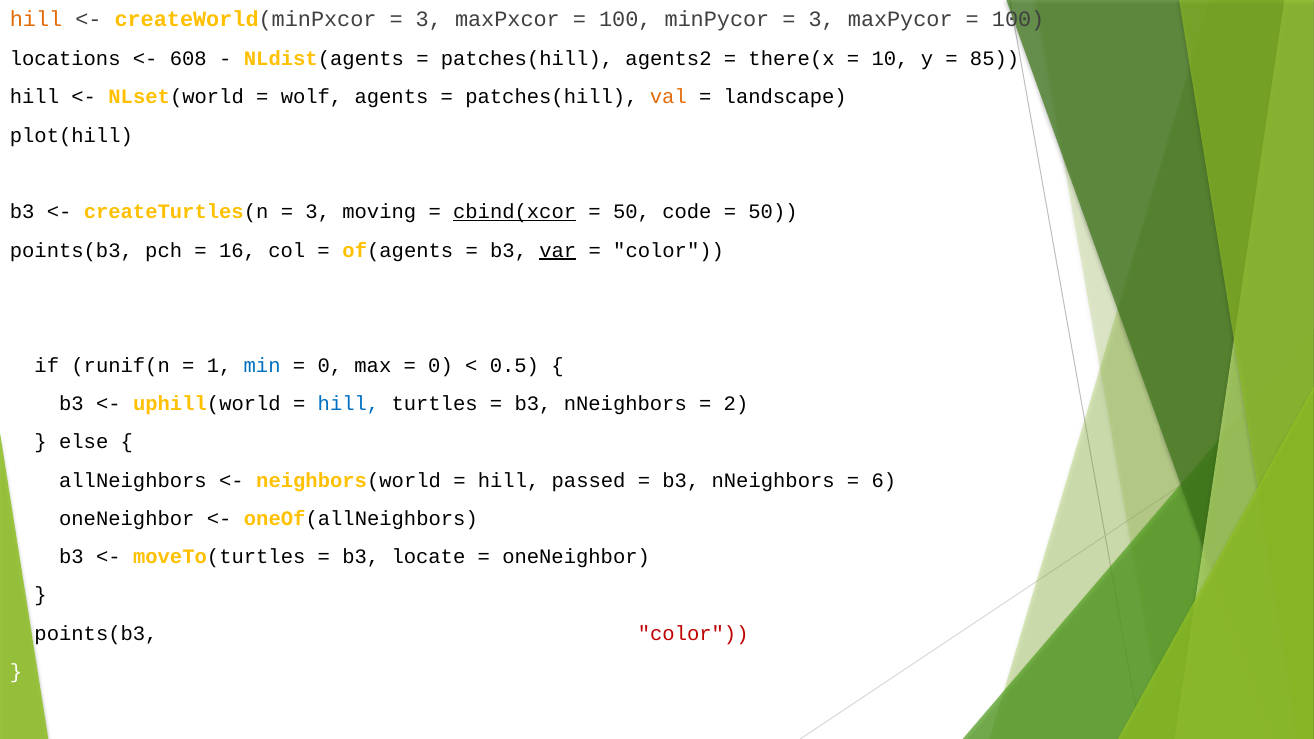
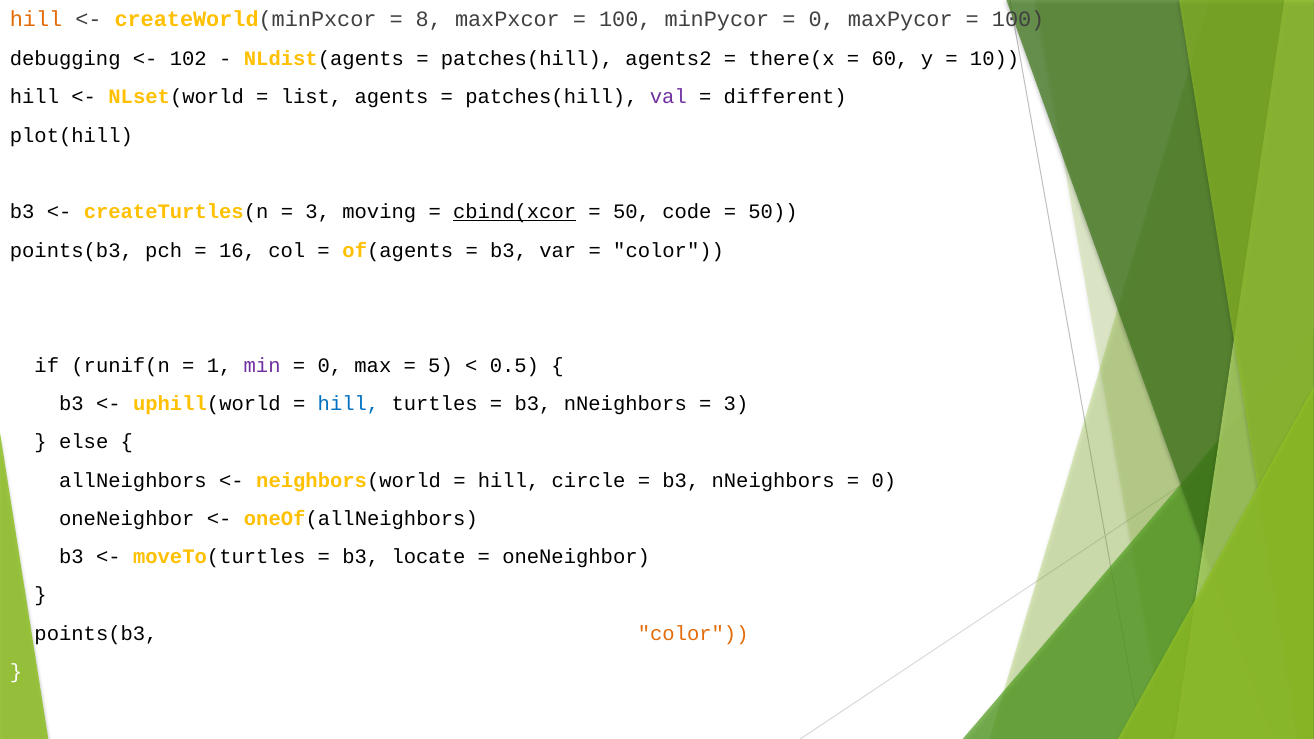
3 at (429, 20): 3 -> 8
3 at (822, 20): 3 -> 0
locations: locations -> debugging
608: 608 -> 102
10: 10 -> 60
85: 85 -> 10
wolf: wolf -> list
val colour: orange -> purple
landscape: landscape -> different
var at (558, 250) underline: present -> none
min colour: blue -> purple
0 at (441, 365): 0 -> 5
2 at (736, 404): 2 -> 3
passed: passed -> circle
6 at (884, 480): 6 -> 0
color at (693, 634) colour: red -> orange
